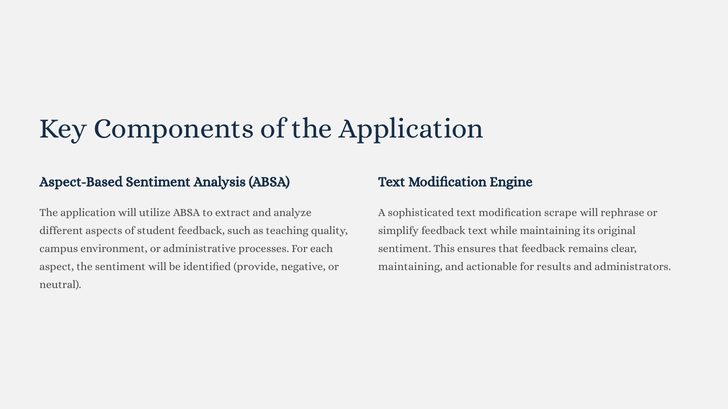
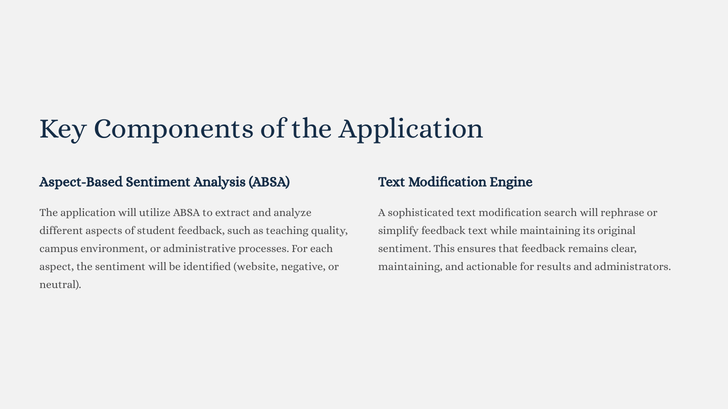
scrape: scrape -> search
provide: provide -> website
